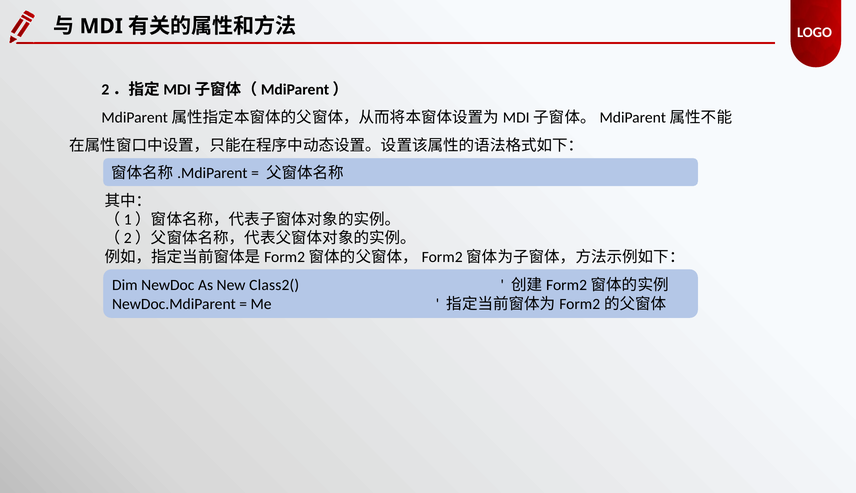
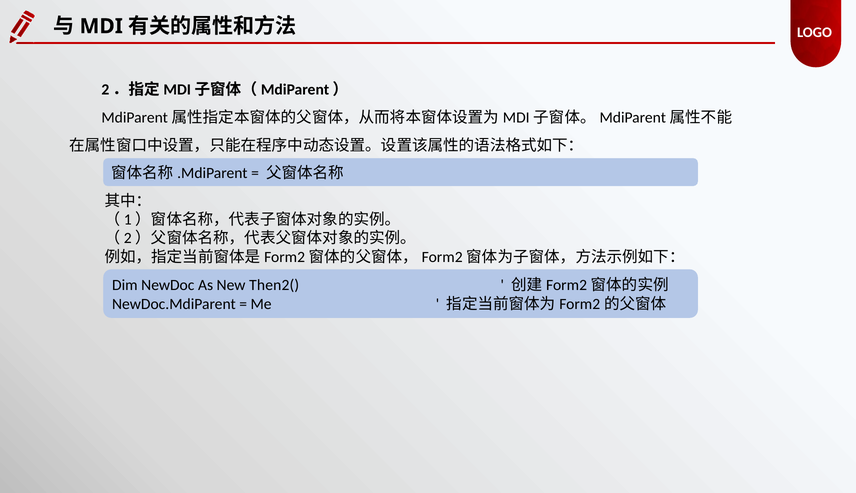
Class2(: Class2( -> Then2(
